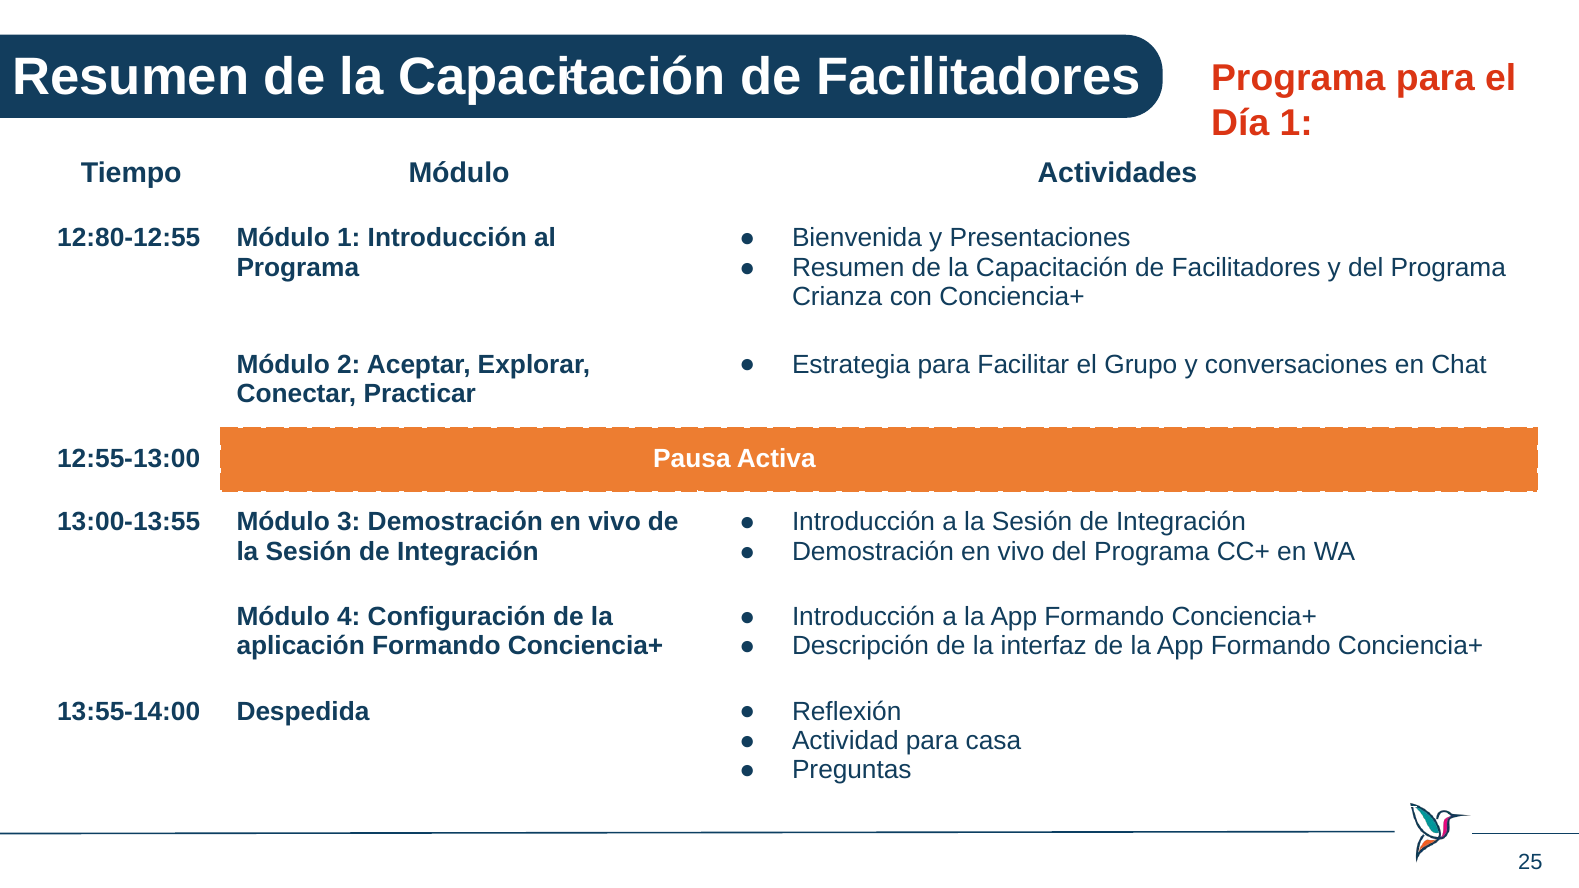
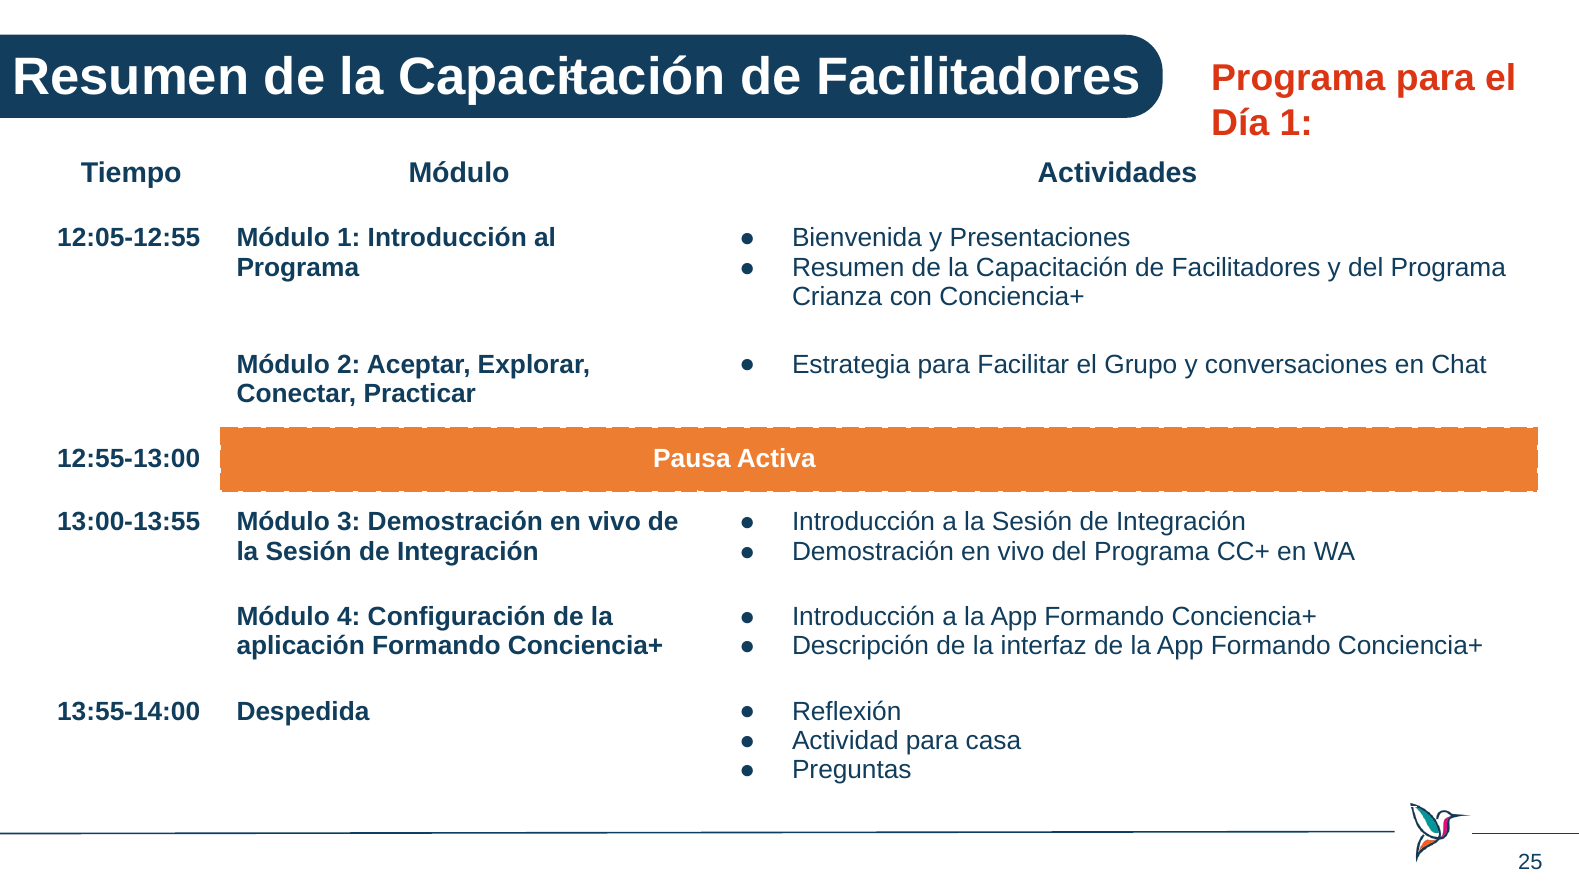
12:80-12:55: 12:80-12:55 -> 12:05-12:55
